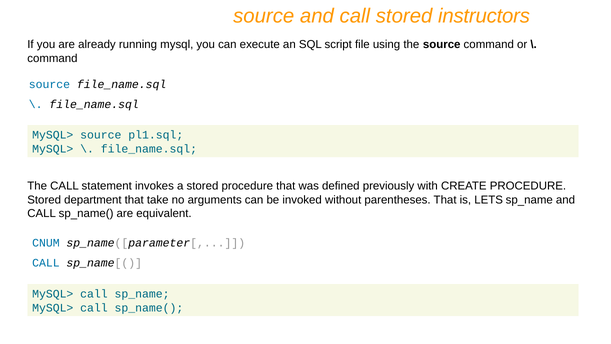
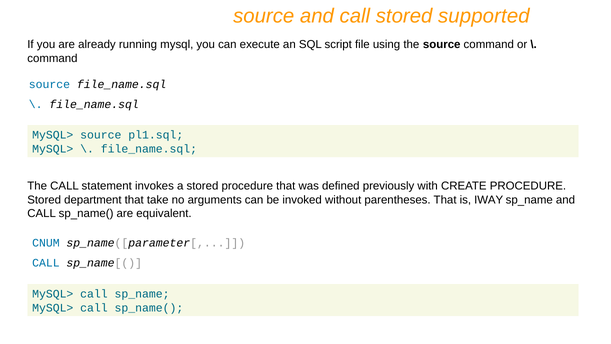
instructors: instructors -> supported
LETS: LETS -> IWAY
